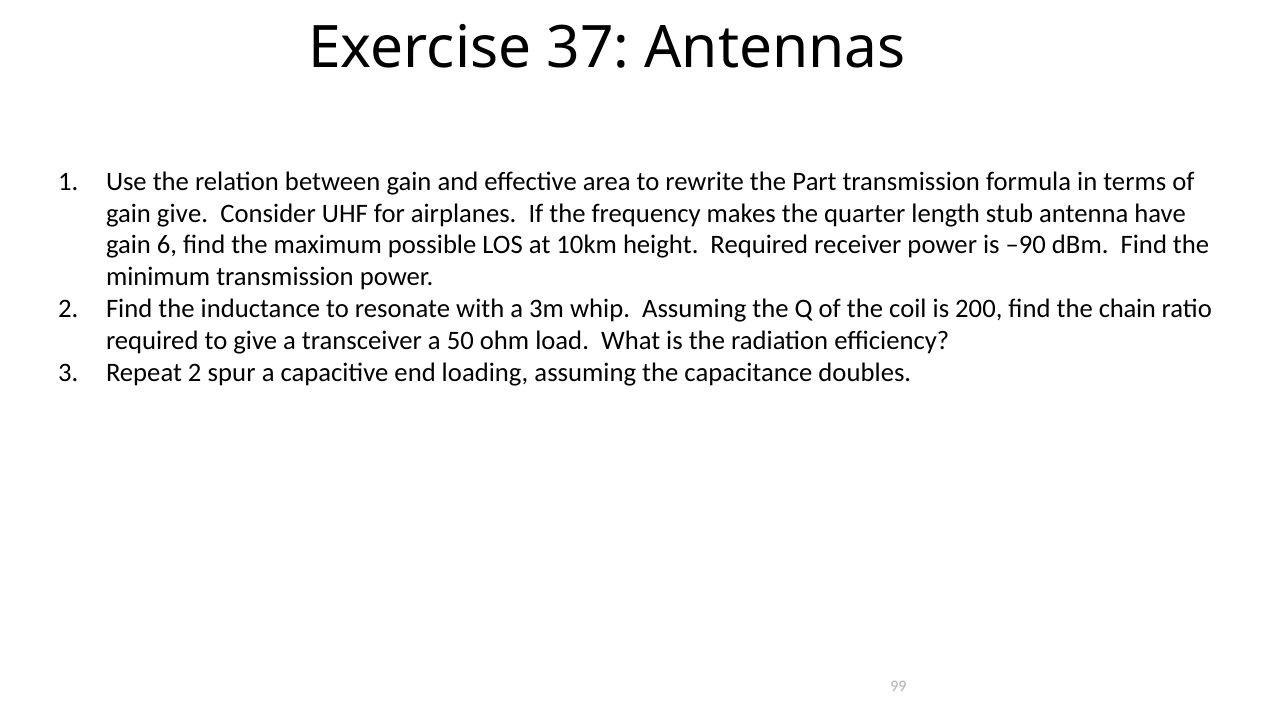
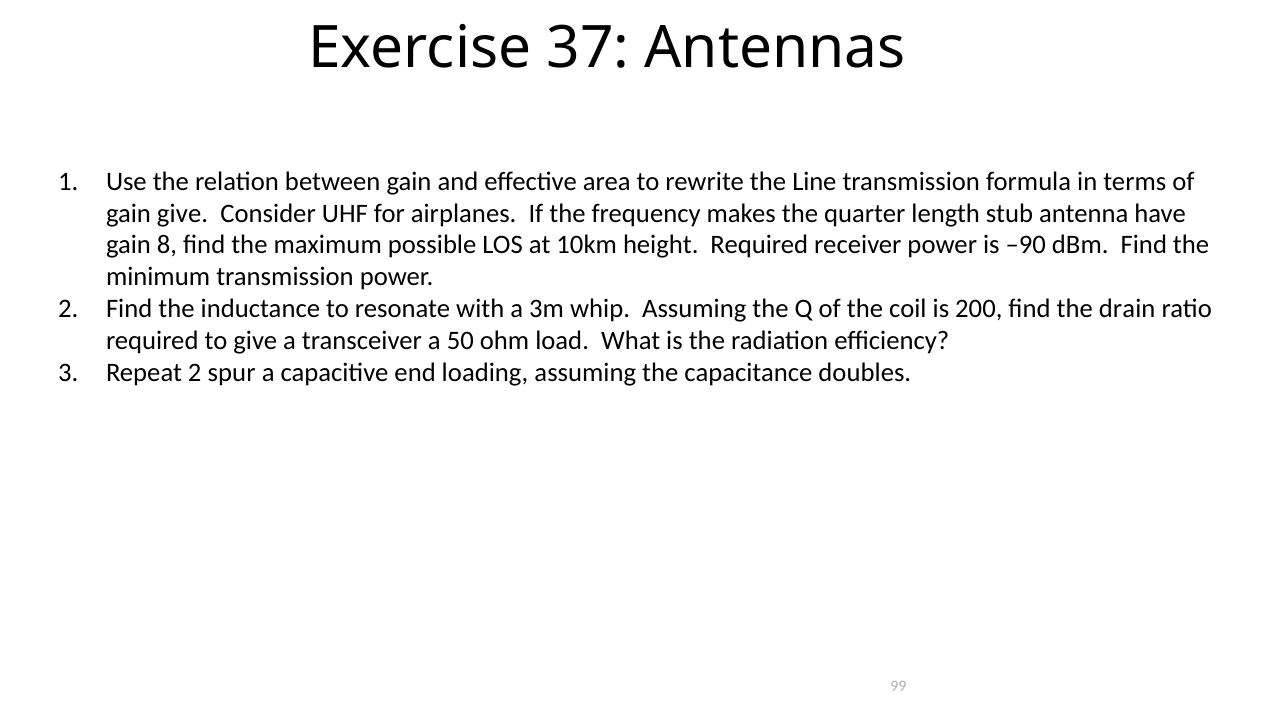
Part: Part -> Line
6: 6 -> 8
chain: chain -> drain
